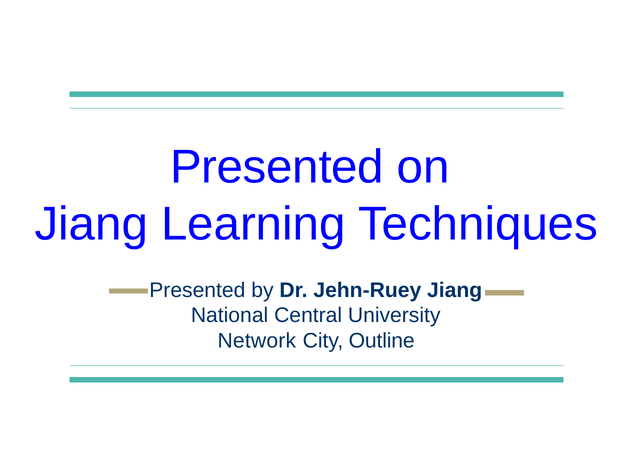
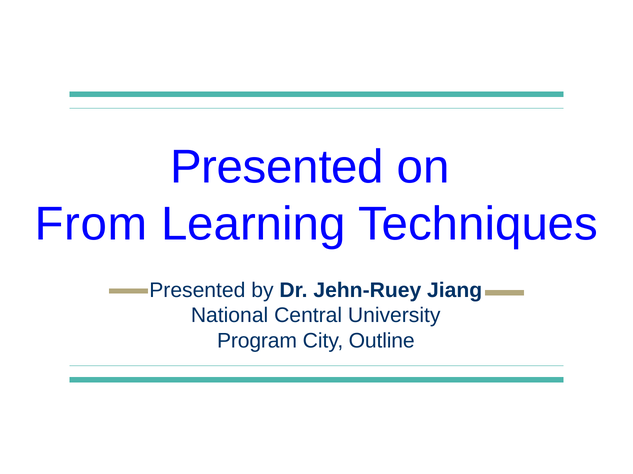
Jiang at (91, 225): Jiang -> From
Network: Network -> Program
